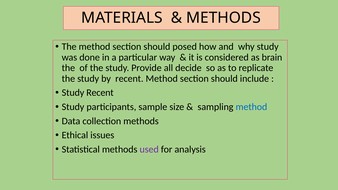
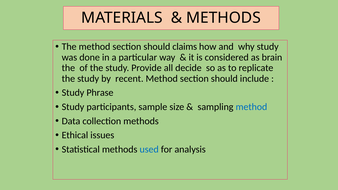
posed: posed -> claims
Study Recent: Recent -> Phrase
used colour: purple -> blue
